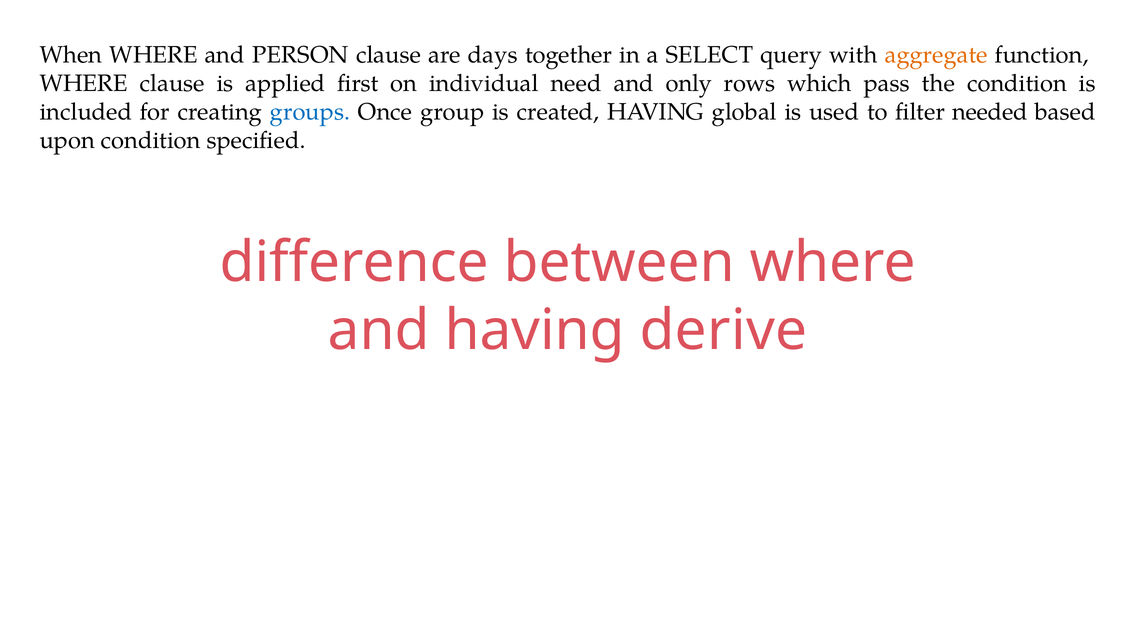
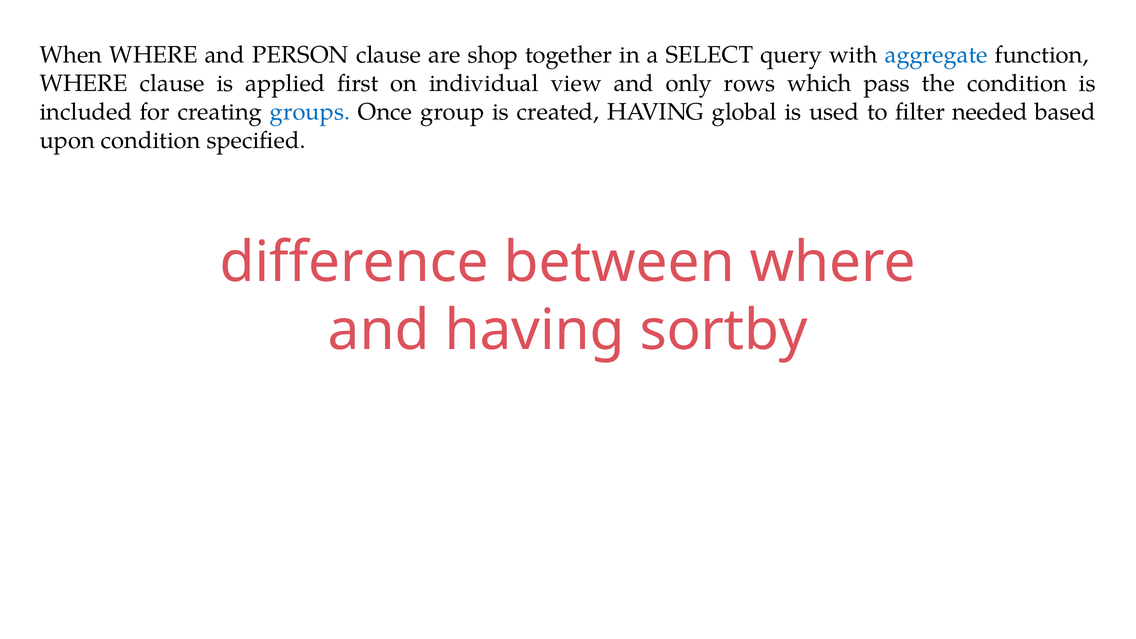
days: days -> shop
aggregate colour: orange -> blue
need: need -> view
derive: derive -> sortby
